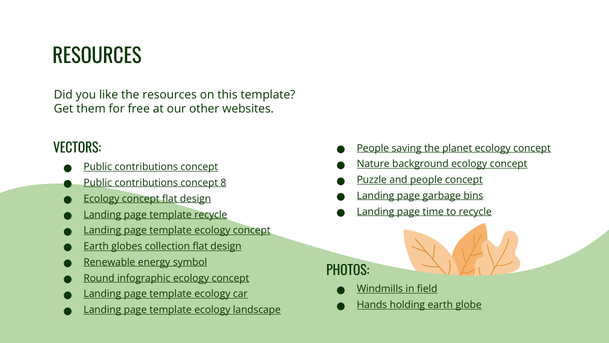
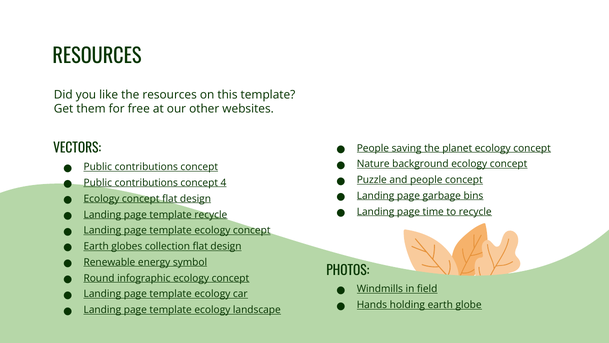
8: 8 -> 4
